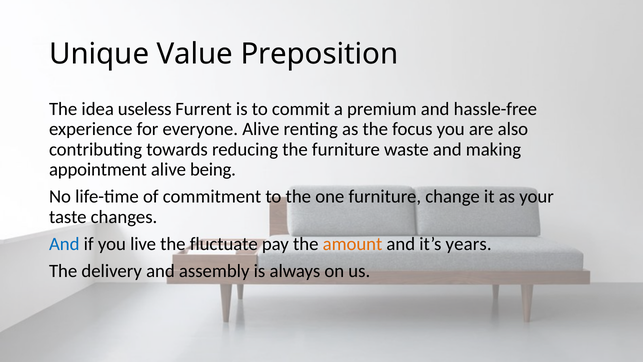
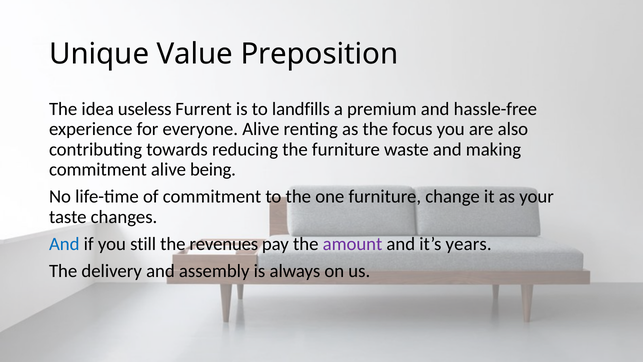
commit: commit -> landfills
appointment at (98, 169): appointment -> commitment
live: live -> still
fluctuate: fluctuate -> revenues
amount colour: orange -> purple
